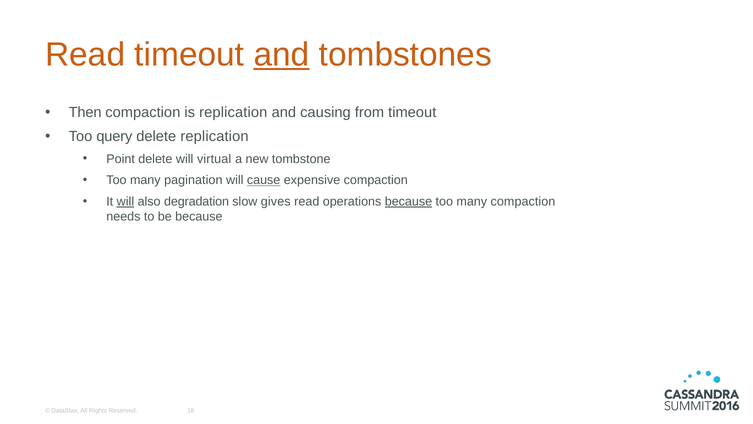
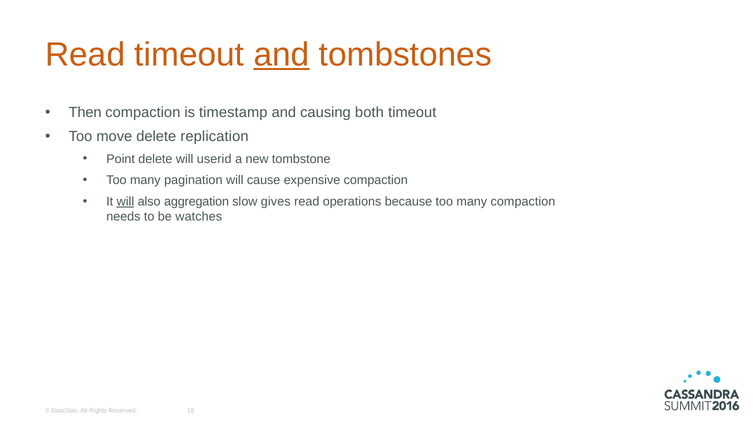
is replication: replication -> timestamp
from: from -> both
query: query -> move
virtual: virtual -> userid
cause underline: present -> none
degradation: degradation -> aggregation
because at (408, 201) underline: present -> none
be because: because -> watches
